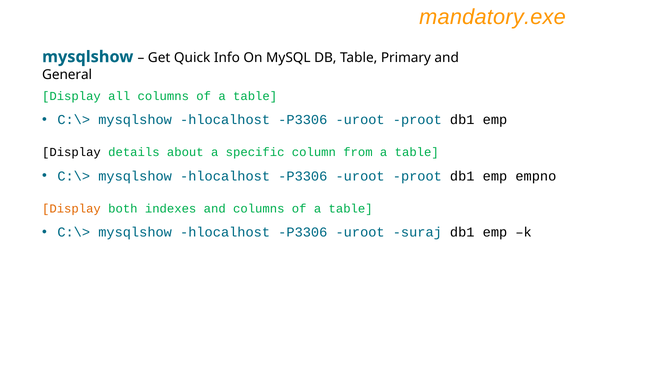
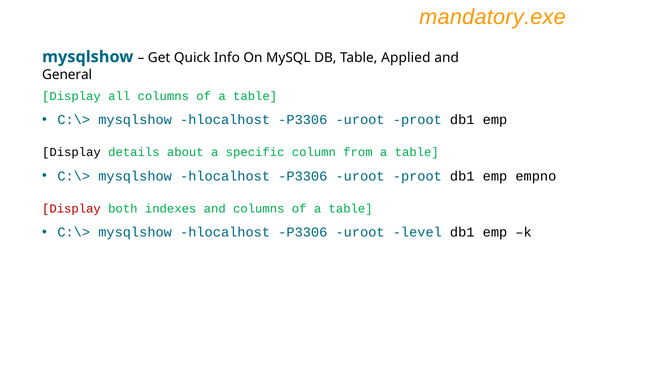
Primary: Primary -> Applied
Display at (71, 209) colour: orange -> red
suraj: suraj -> level
